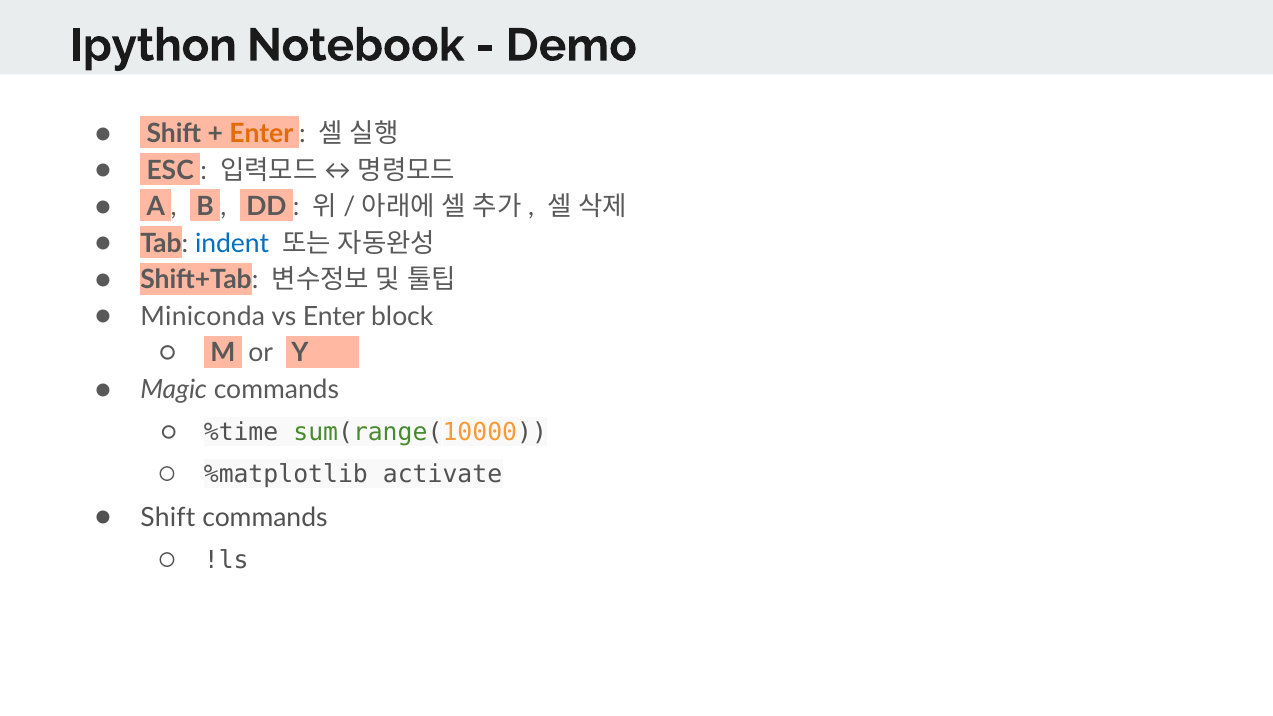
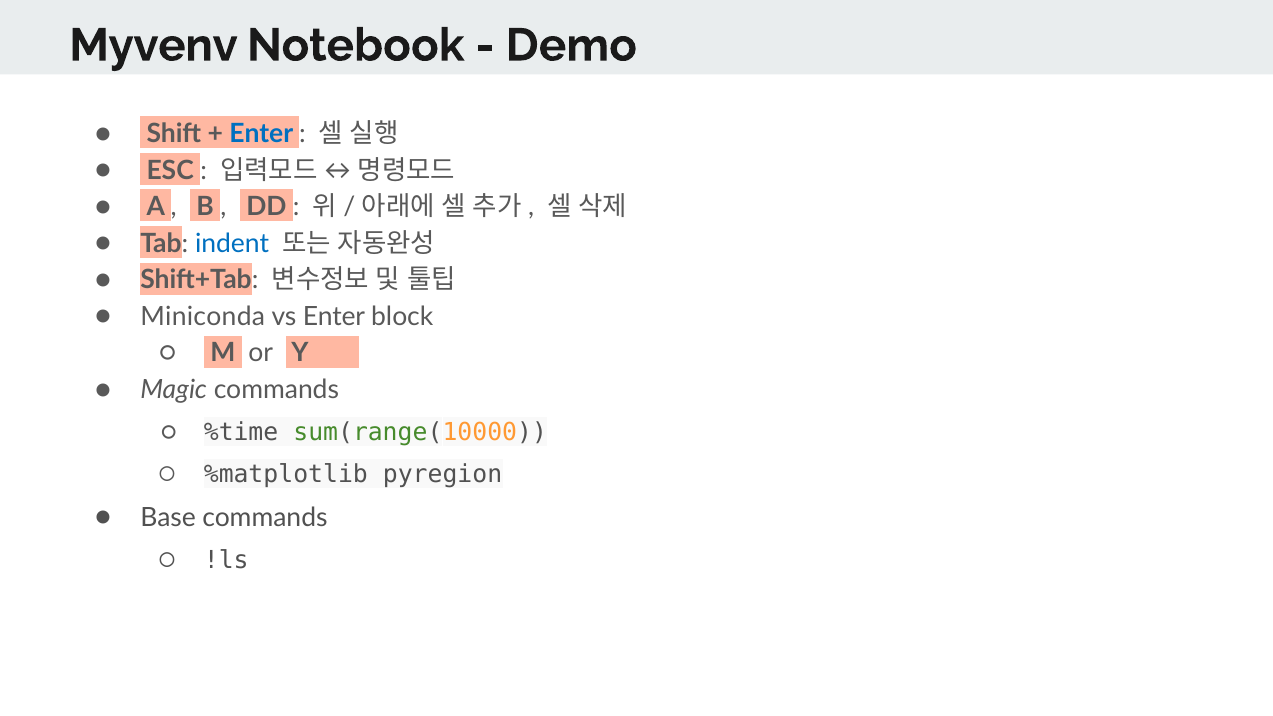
Ipython: Ipython -> Myvenv
Enter at (261, 134) colour: orange -> blue
activate: activate -> pyregion
Shift at (168, 518): Shift -> Base
